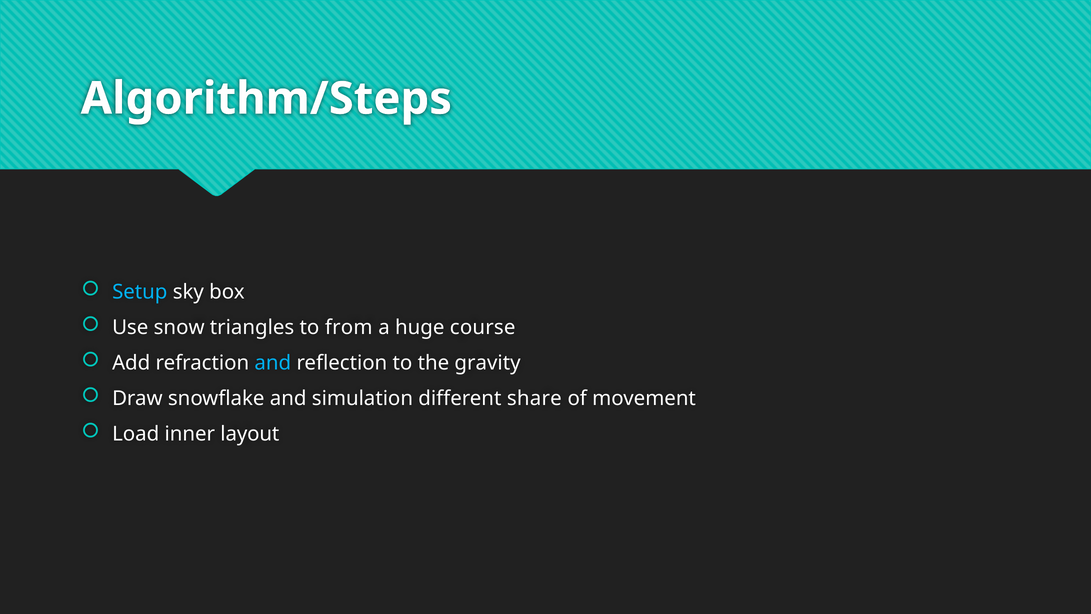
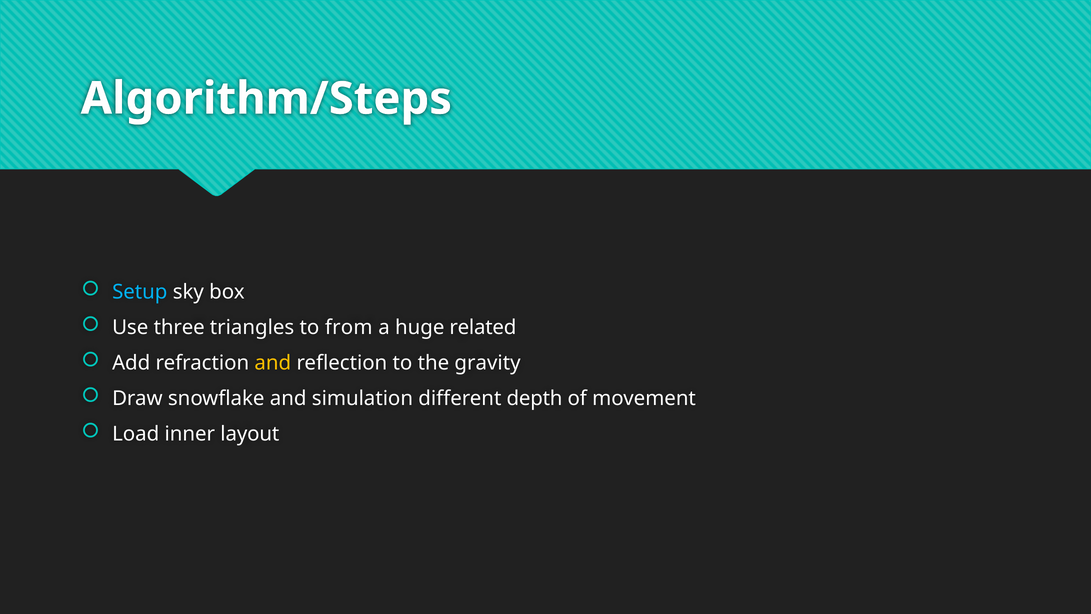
snow: snow -> three
course: course -> related
and at (273, 363) colour: light blue -> yellow
share: share -> depth
